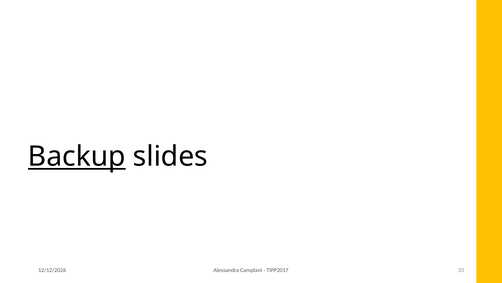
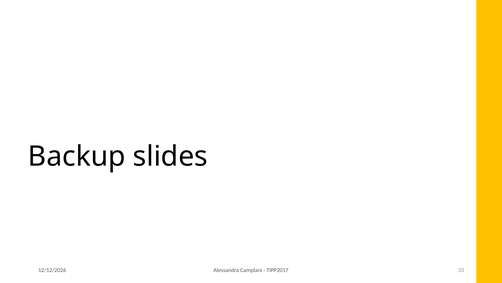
Backup underline: present -> none
